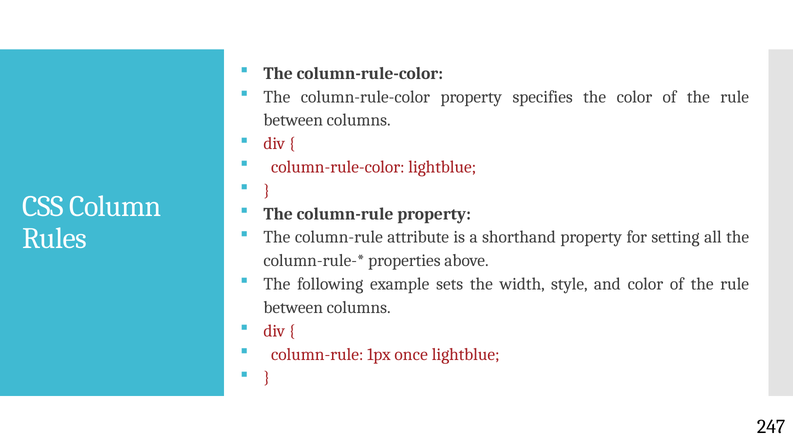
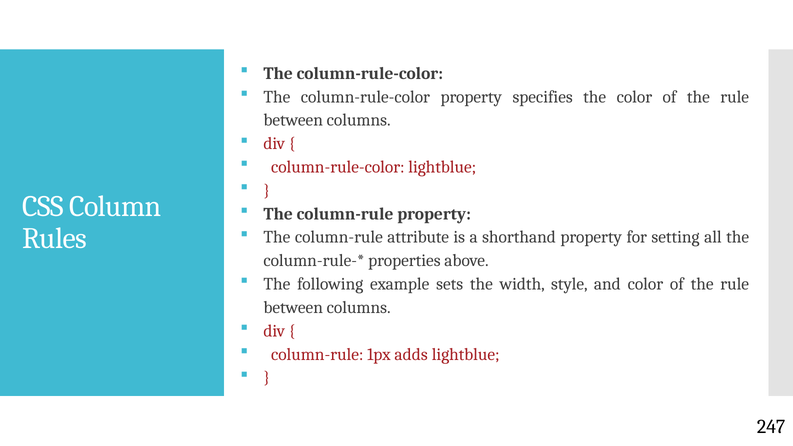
once: once -> adds
